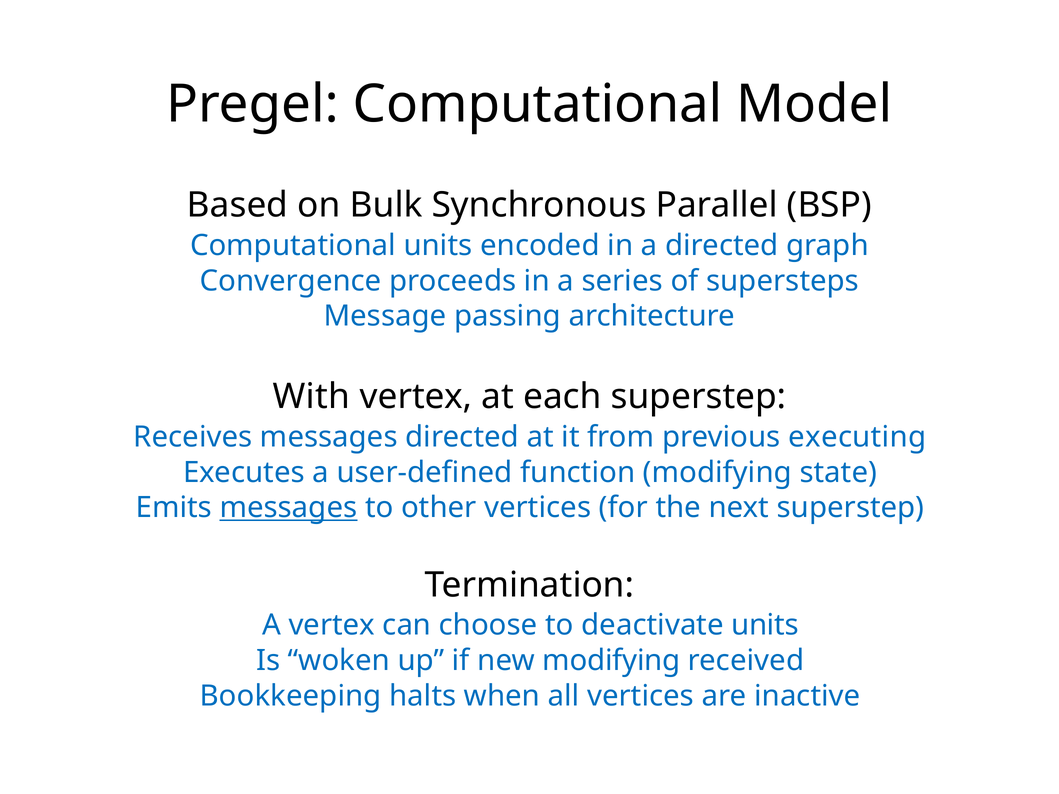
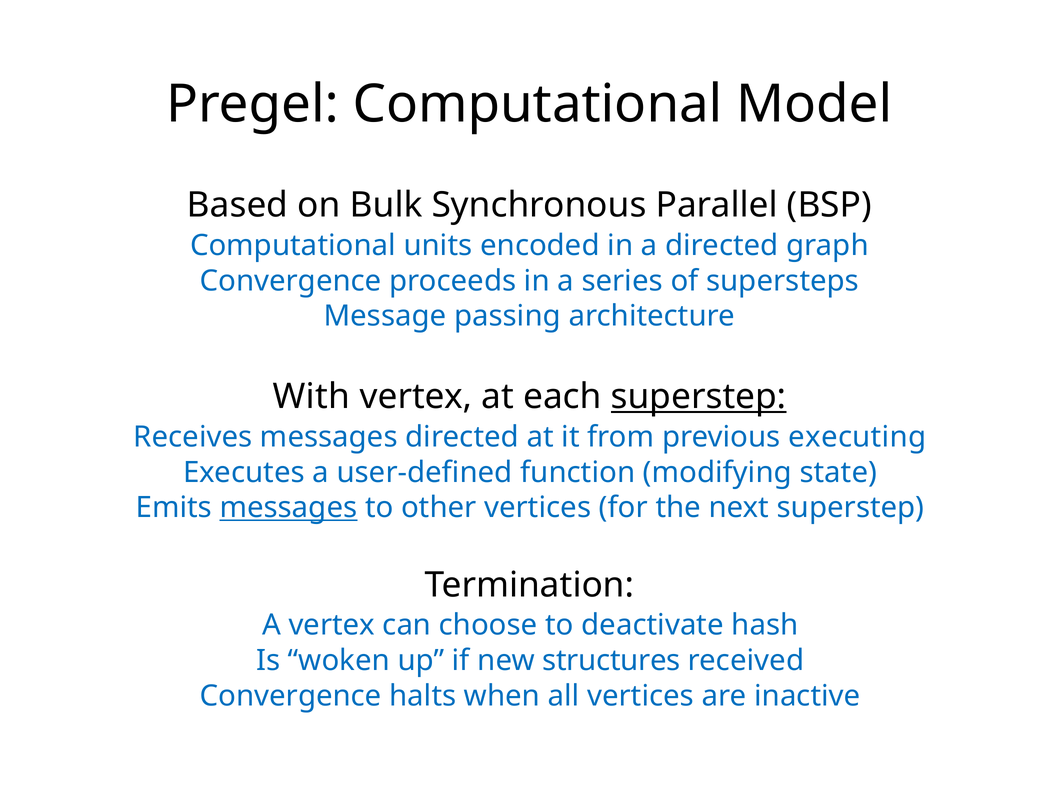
superstep at (699, 397) underline: none -> present
deactivate units: units -> hash
new modifying: modifying -> structures
Bookkeeping at (291, 696): Bookkeeping -> Convergence
